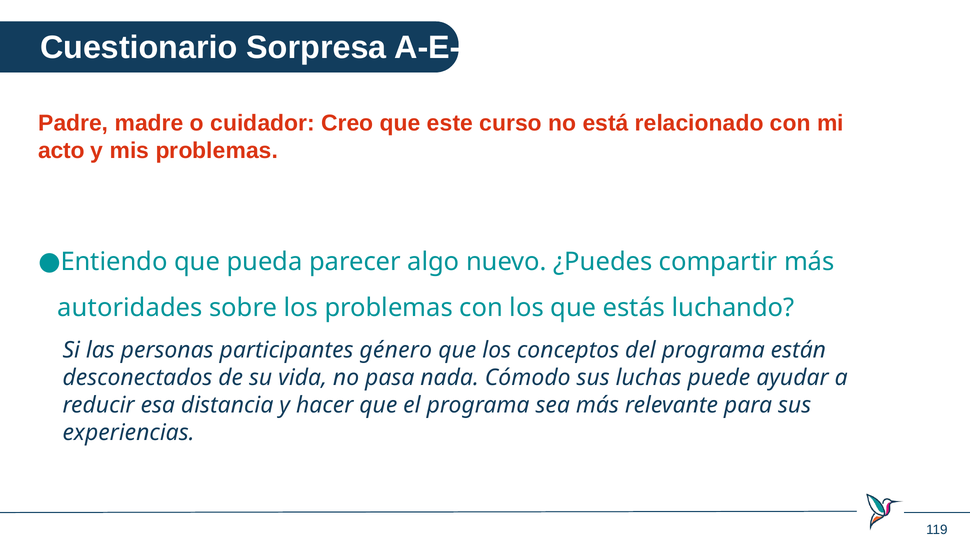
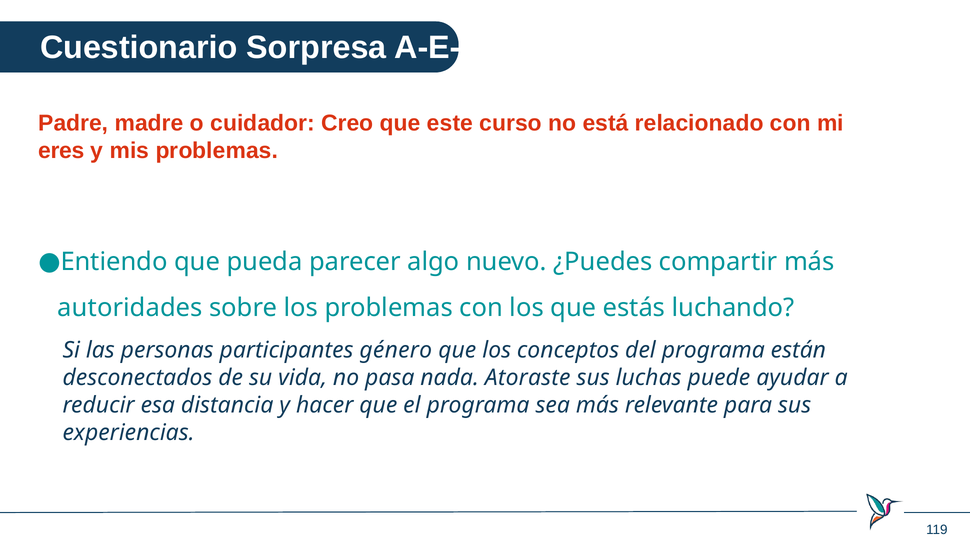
acto: acto -> eres
Cómodo: Cómodo -> Atoraste
